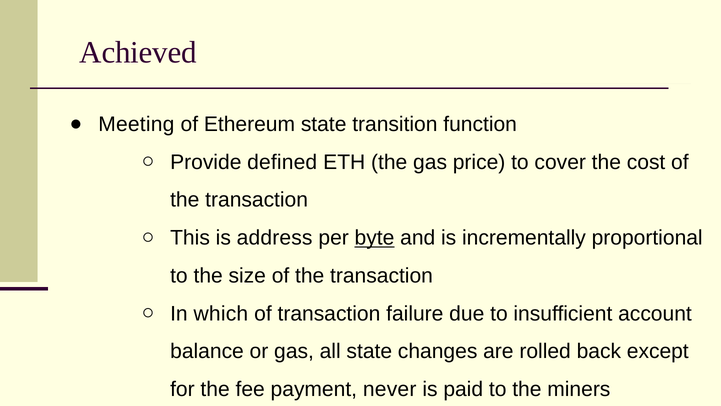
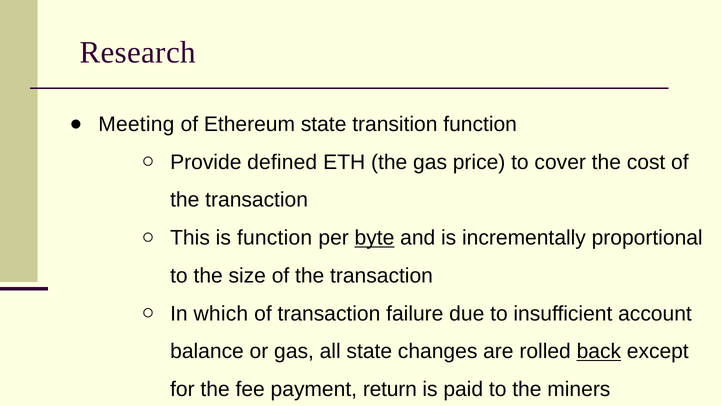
Achieved: Achieved -> Research
is address: address -> function
back underline: none -> present
never: never -> return
